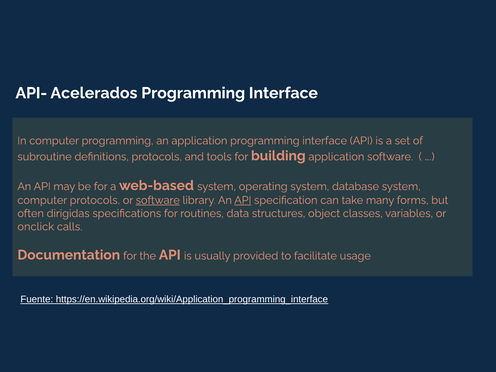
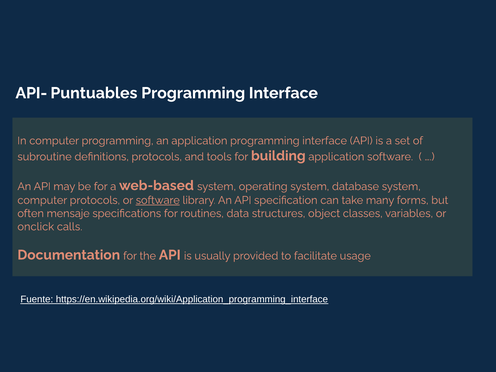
Acelerados: Acelerados -> Puntuables
API at (243, 200) underline: present -> none
dirigidas: dirigidas -> mensaje
